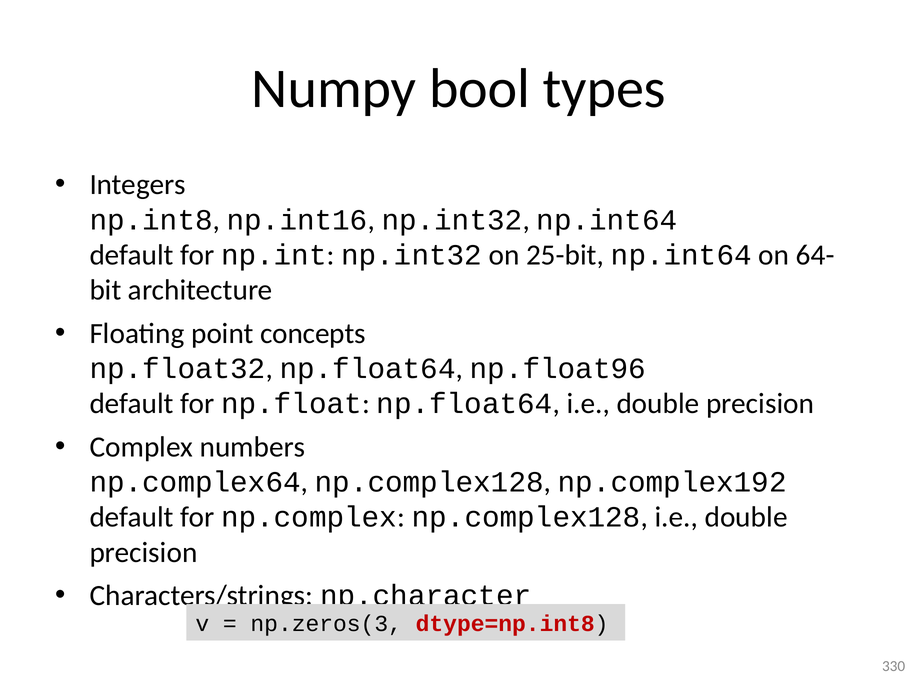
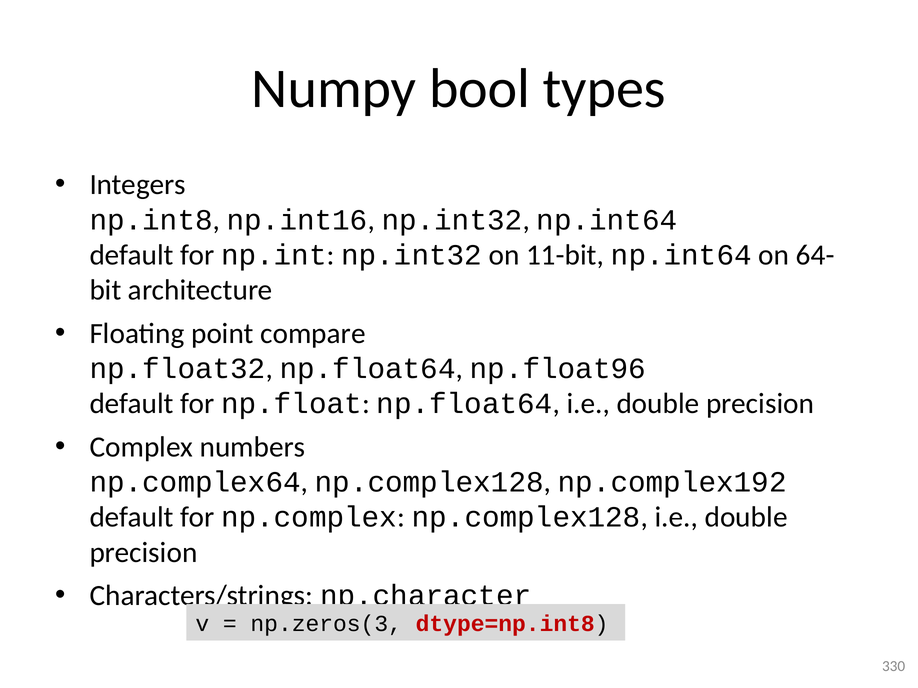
25-bit: 25-bit -> 11-bit
concepts: concepts -> compare
